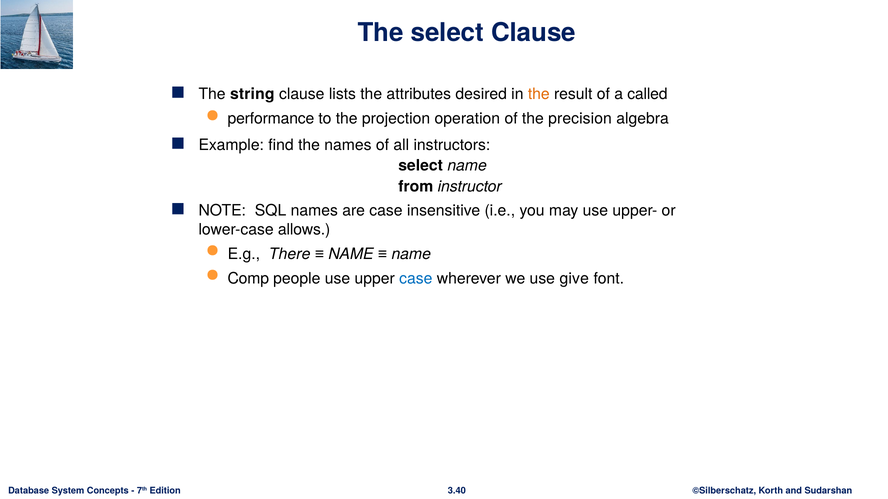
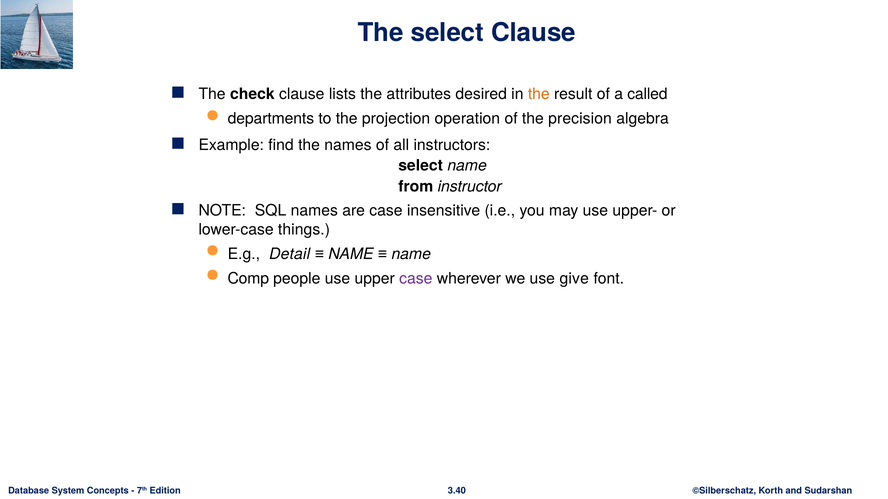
string: string -> check
performance: performance -> departments
allows: allows -> things
There: There -> Detail
case at (416, 279) colour: blue -> purple
